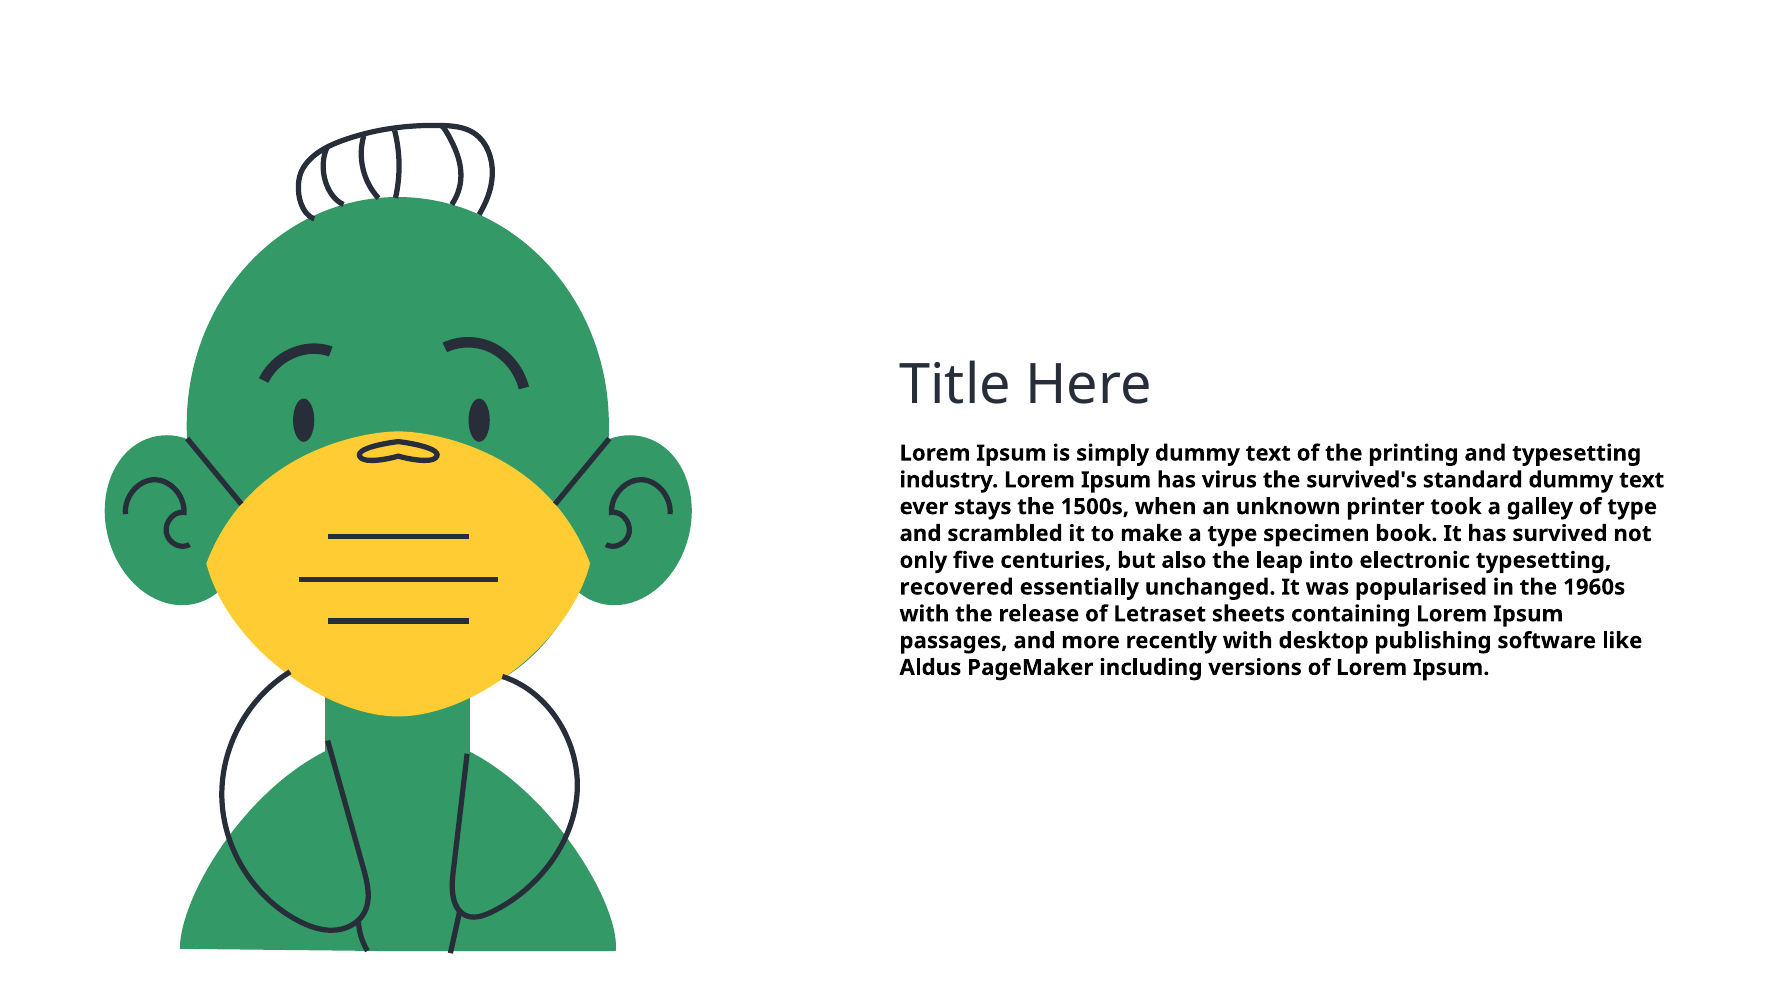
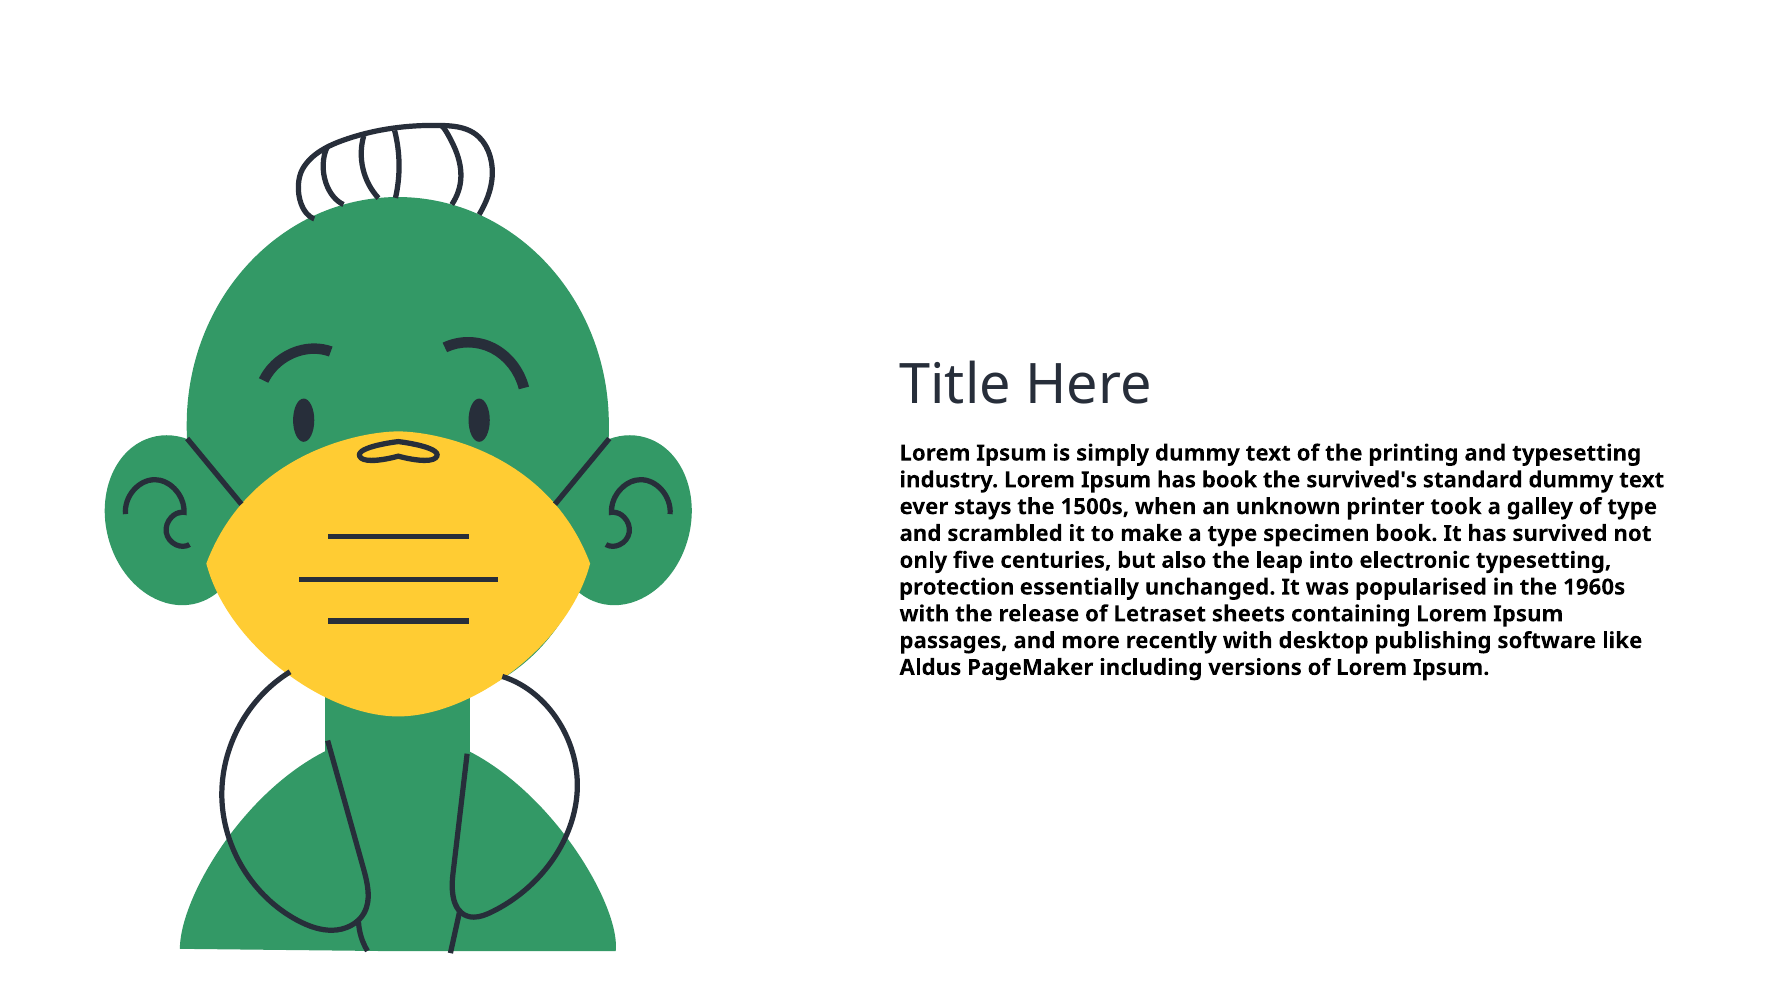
has virus: virus -> book
recovered: recovered -> protection
